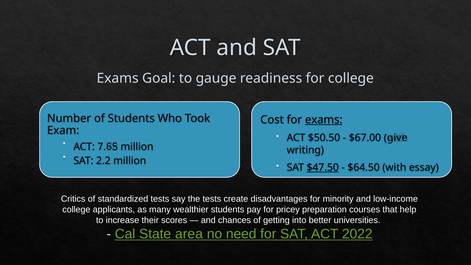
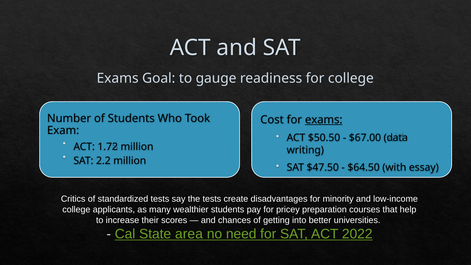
give: give -> data
7.65: 7.65 -> 1.72
$47.50 underline: present -> none
